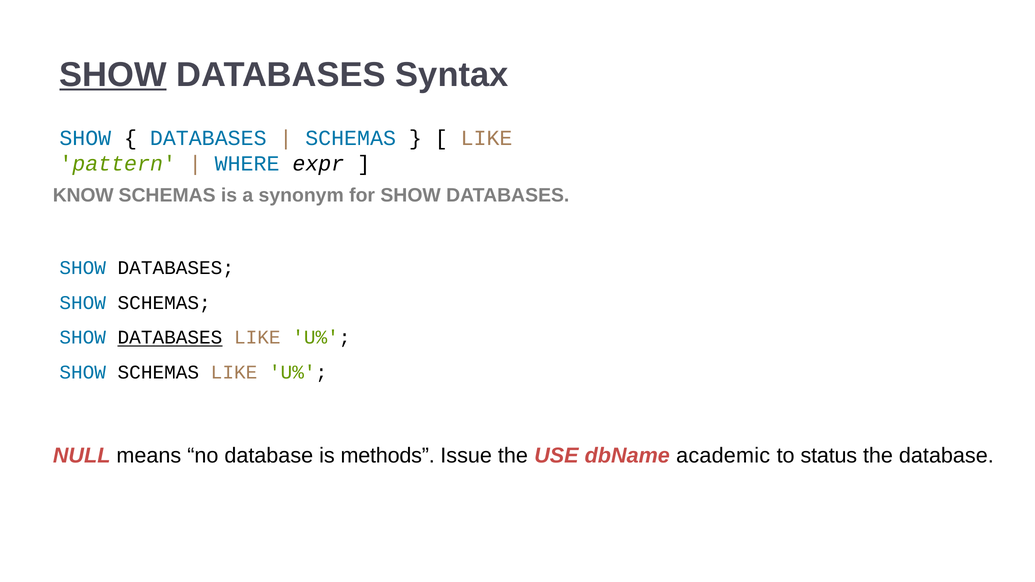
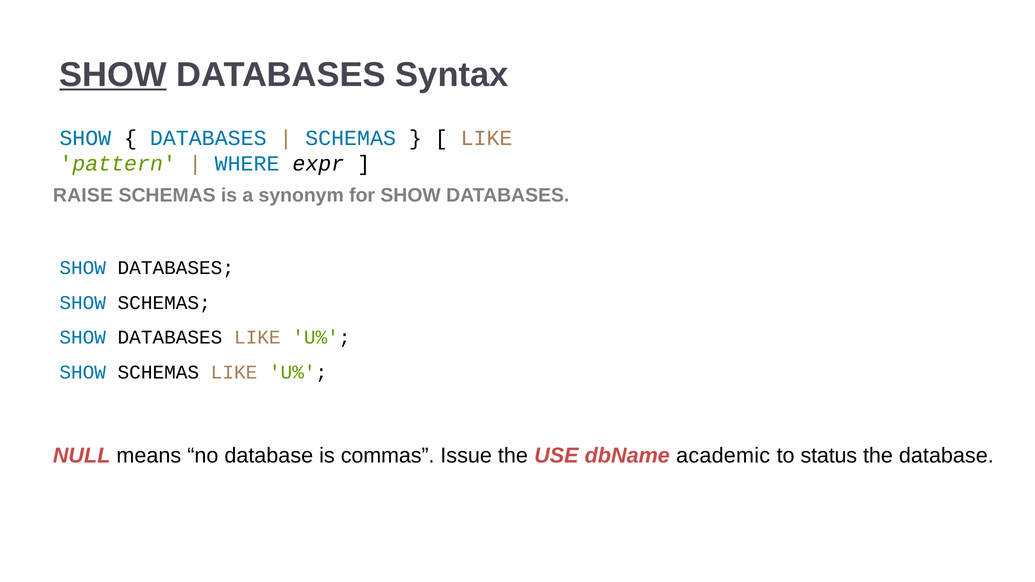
KNOW: KNOW -> RAISE
DATABASES at (170, 338) underline: present -> none
methods: methods -> commas
